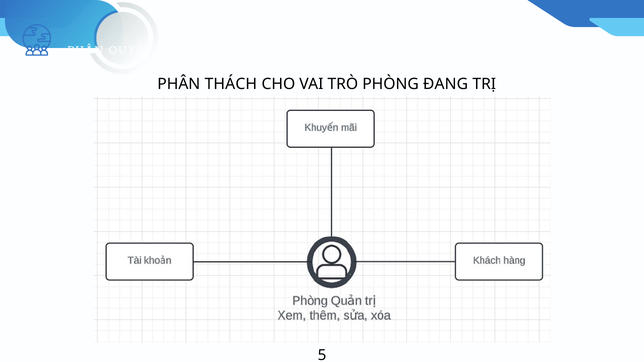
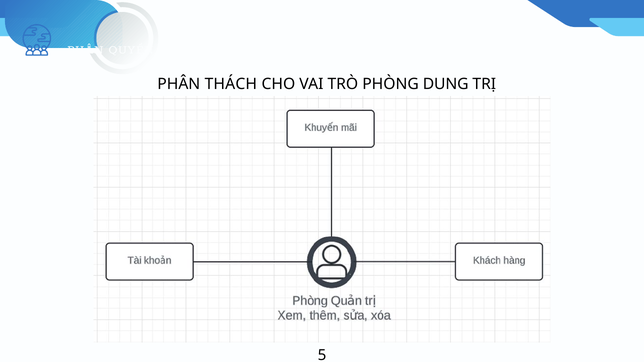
ĐANG: ĐANG -> DUNG
